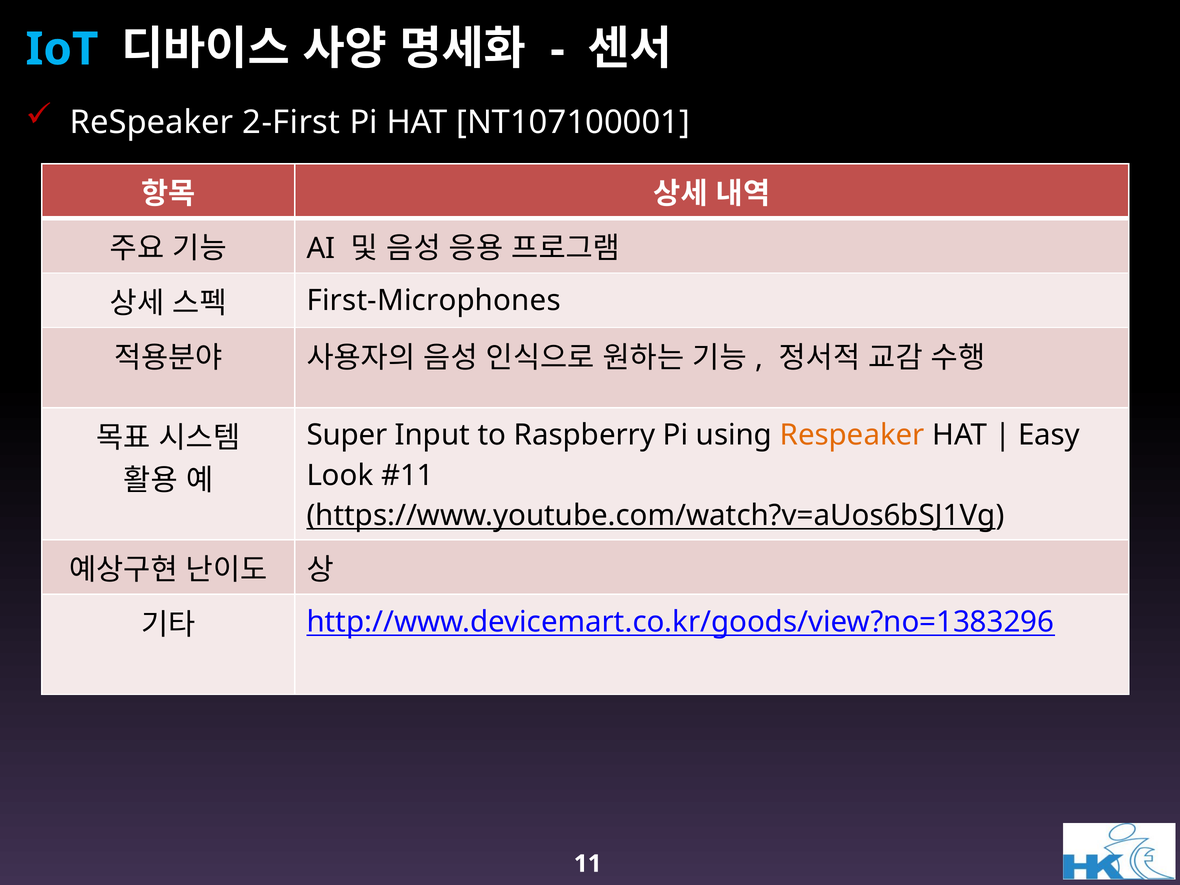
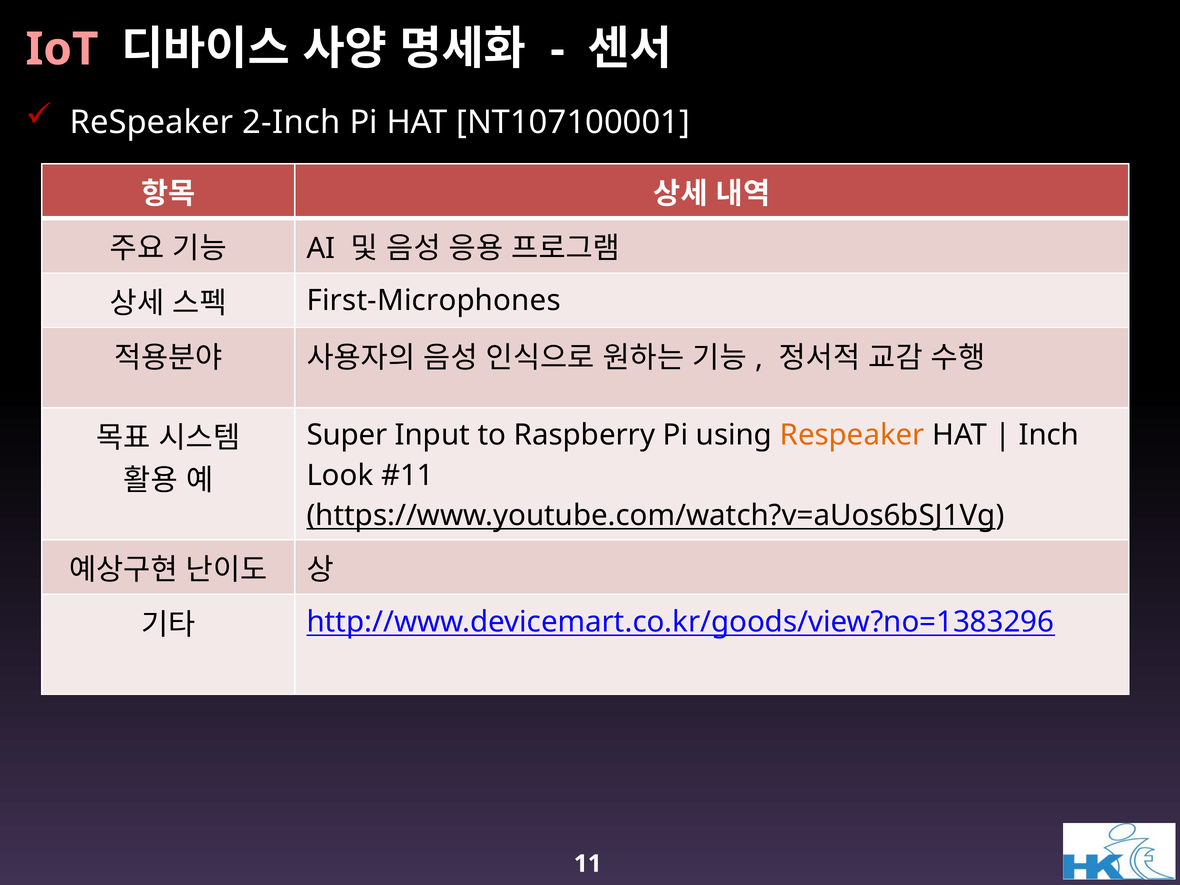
IoT colour: light blue -> pink
2-First: 2-First -> 2-Inch
Easy: Easy -> Inch
